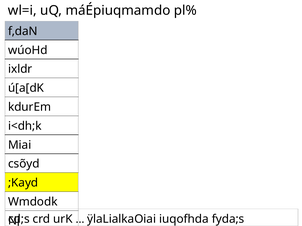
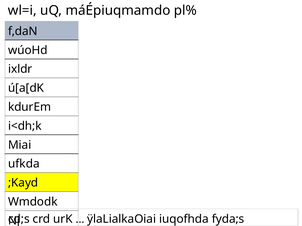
csõyd: csõyd -> ufkda
